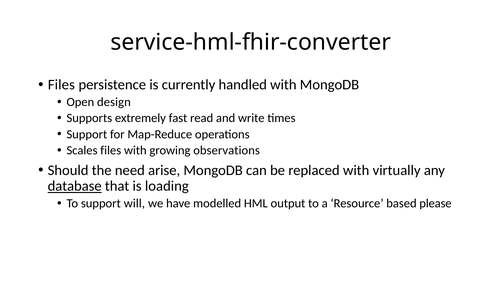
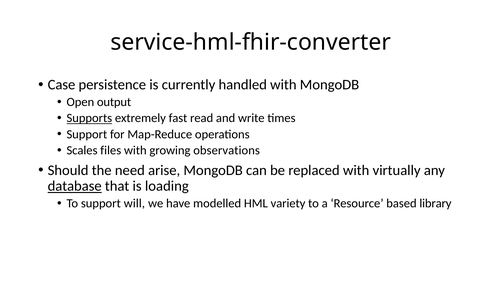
Files at (61, 85): Files -> Case
design: design -> output
Supports underline: none -> present
output: output -> variety
please: please -> library
